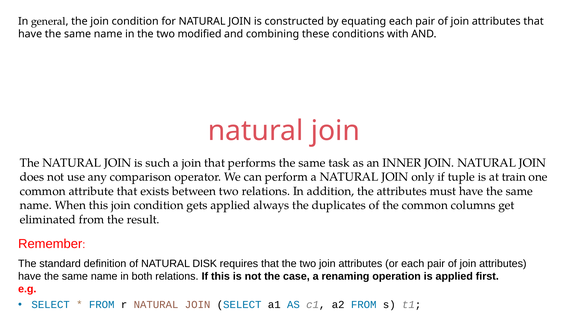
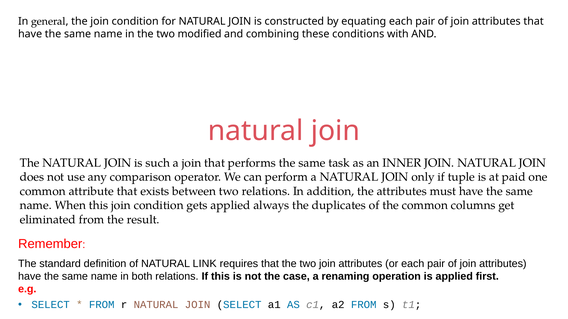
train: train -> paid
DISK: DISK -> LINK
